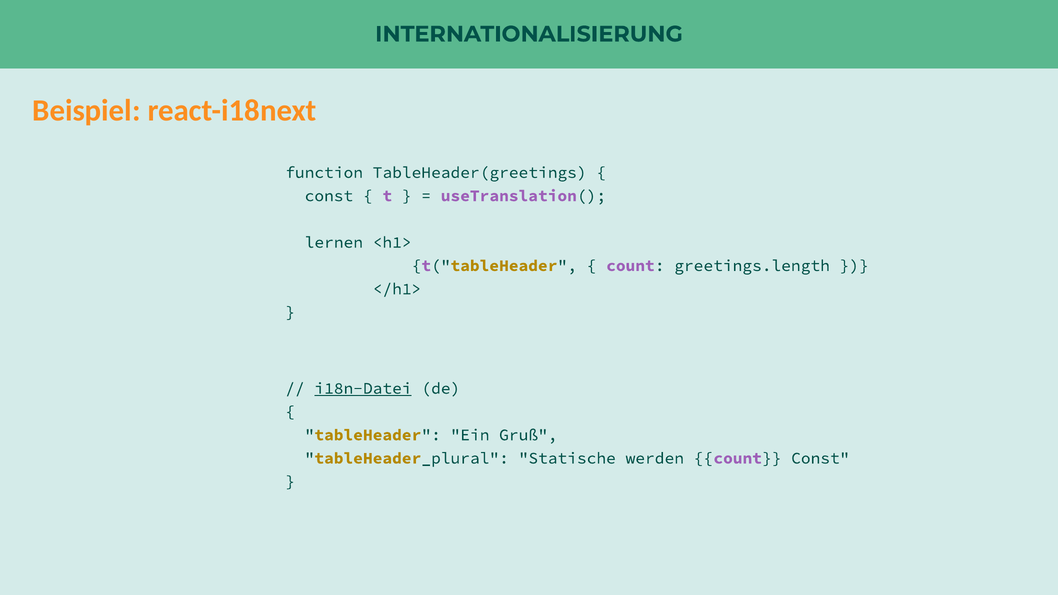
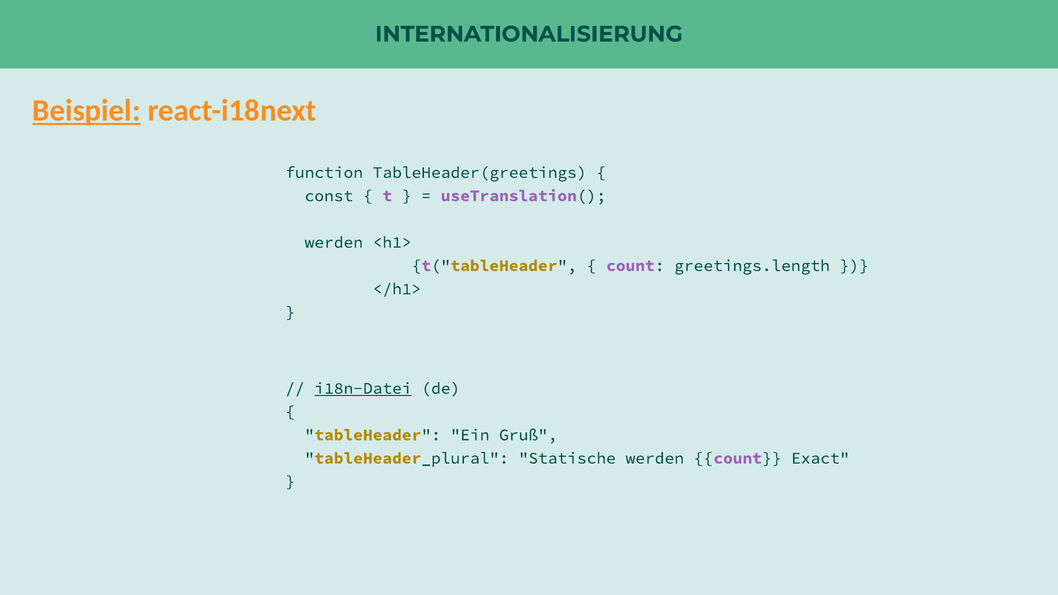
Beispiel underline: none -> present
lernen at (334, 242): lernen -> werden
count Const: Const -> Exact
